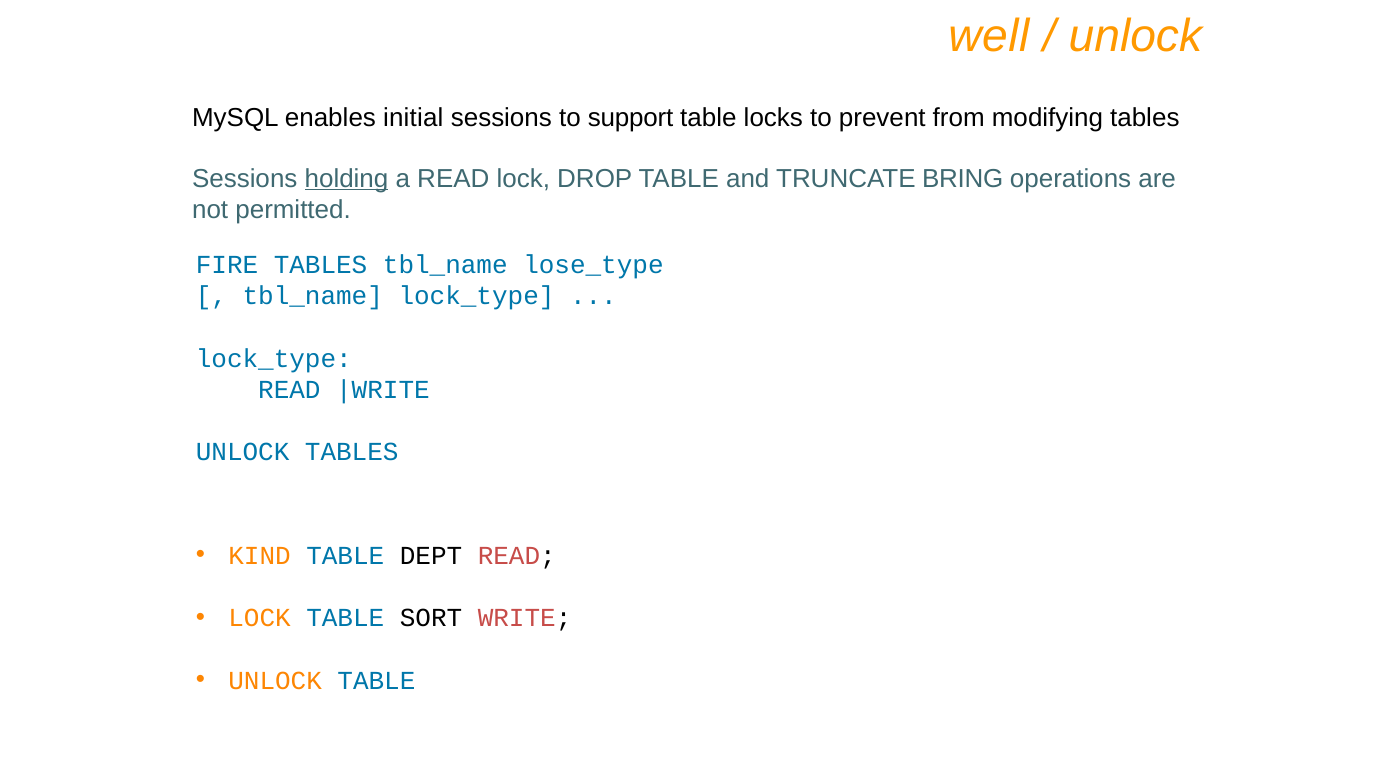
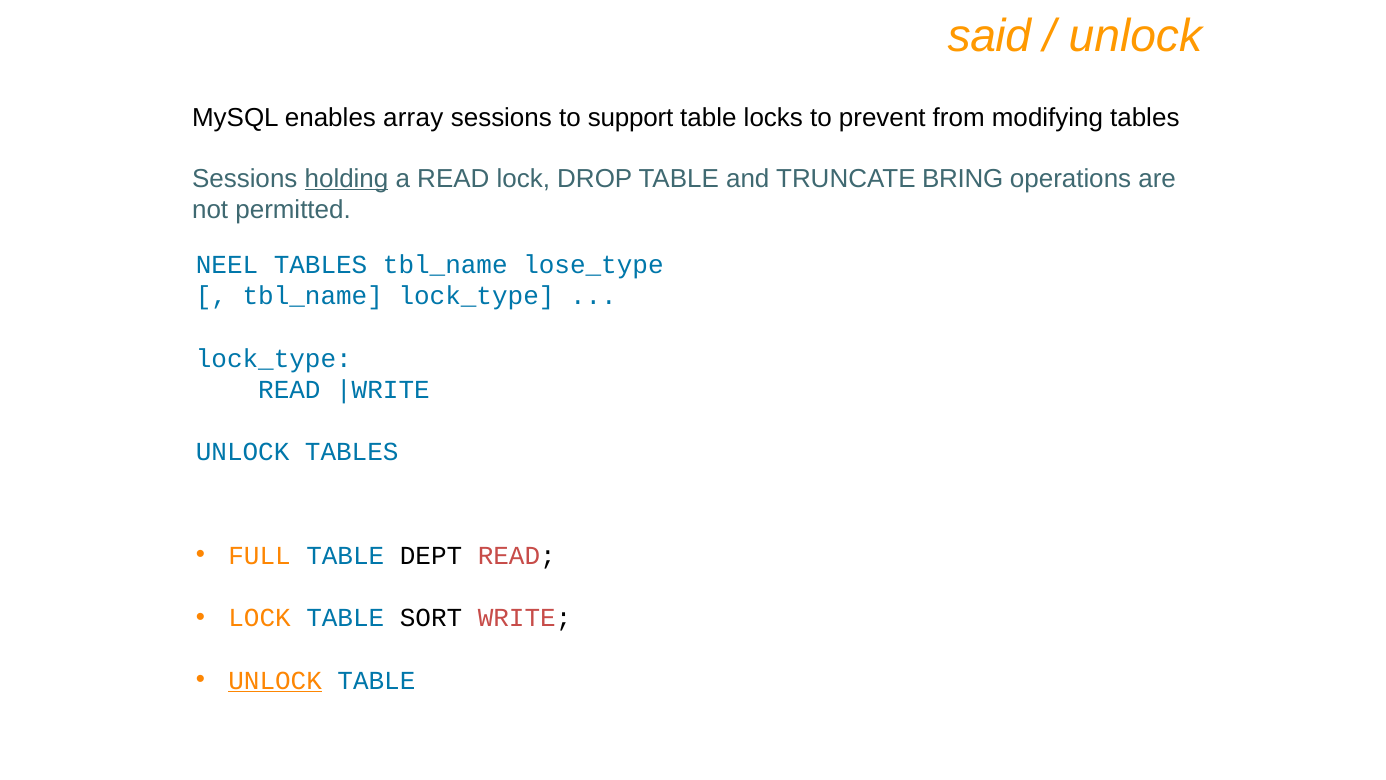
well: well -> said
initial: initial -> array
FIRE: FIRE -> NEEL
KIND: KIND -> FULL
UNLOCK at (275, 680) underline: none -> present
